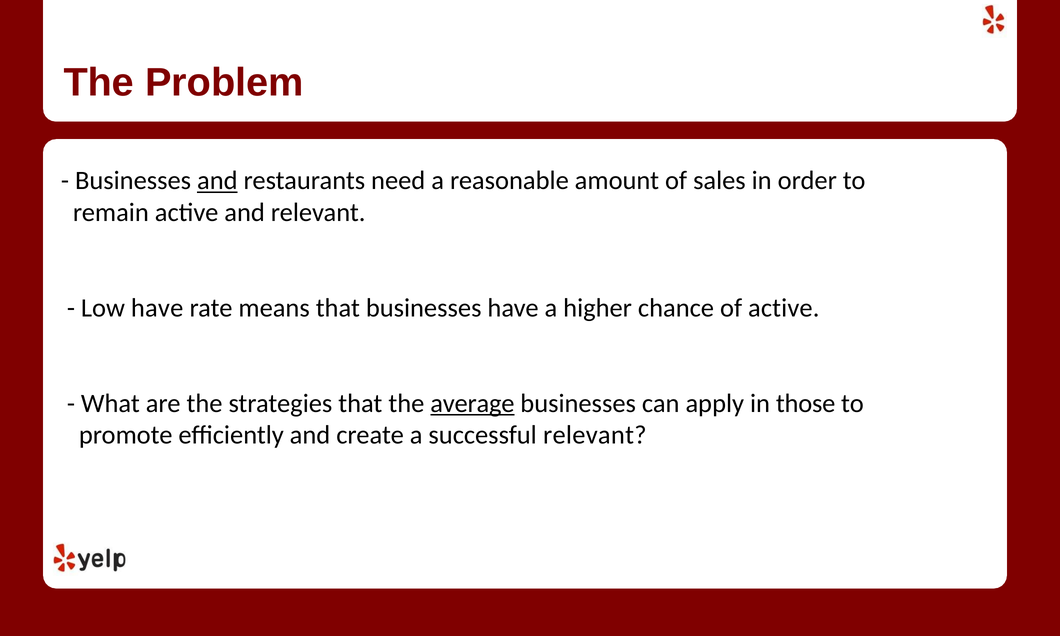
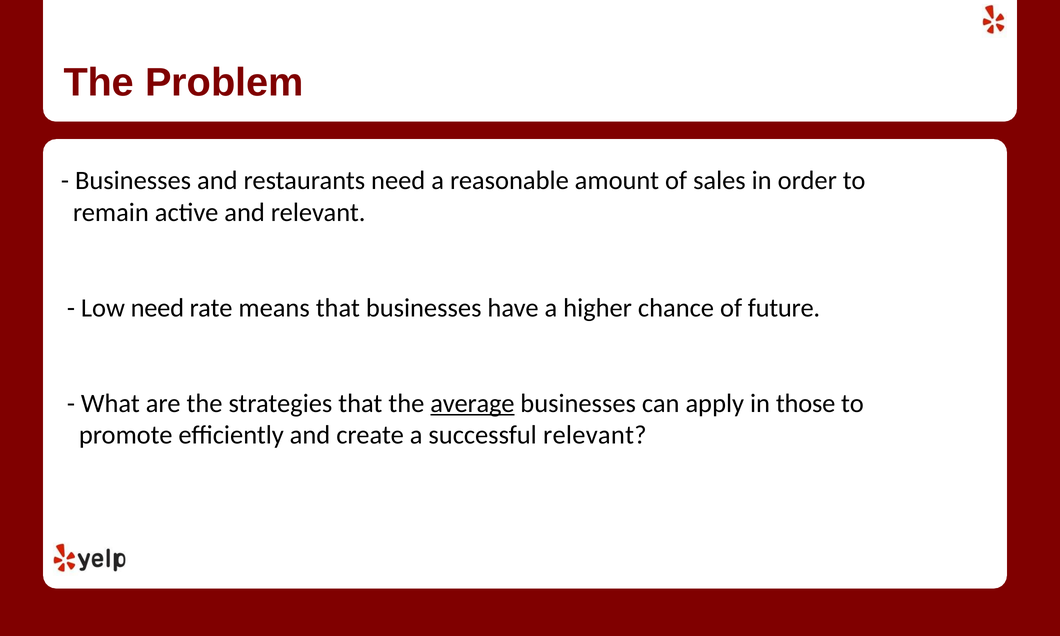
and at (217, 181) underline: present -> none
Low have: have -> need
of active: active -> future
